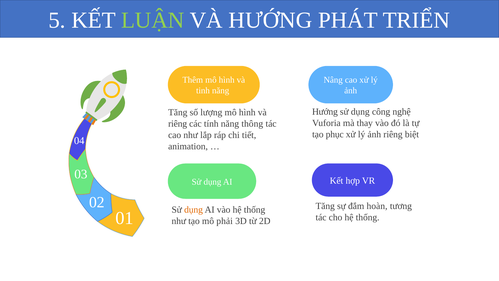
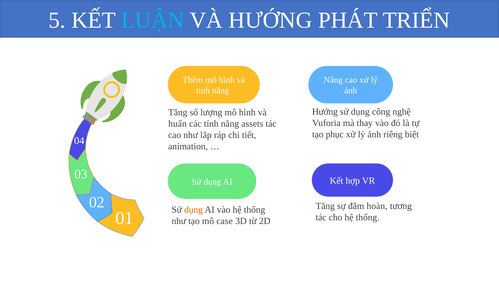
LUẬN colour: light green -> light blue
riêng at (178, 124): riêng -> huấn
thông: thông -> assets
phải: phải -> case
